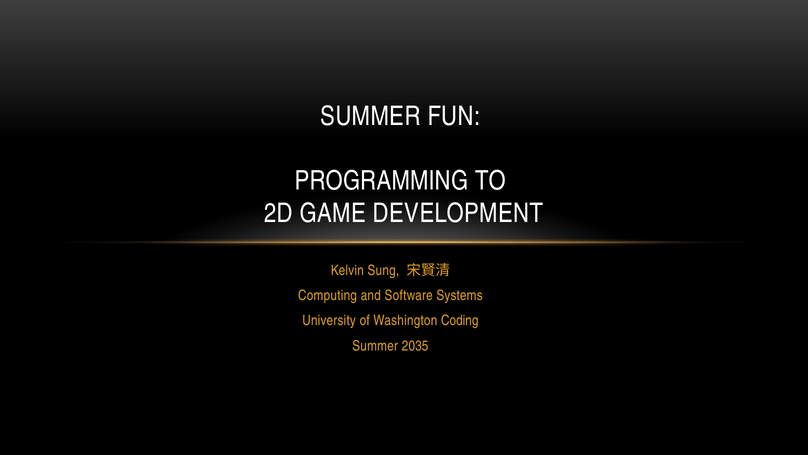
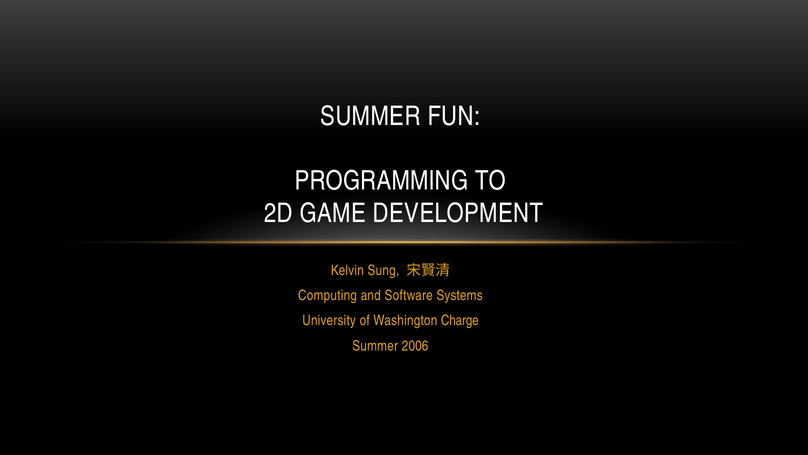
Coding: Coding -> Charge
2035: 2035 -> 2006
